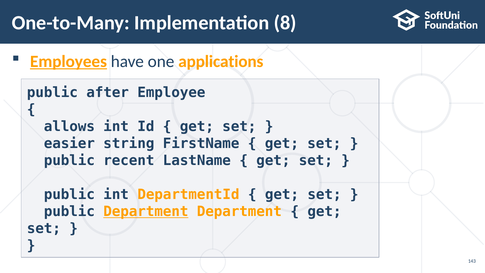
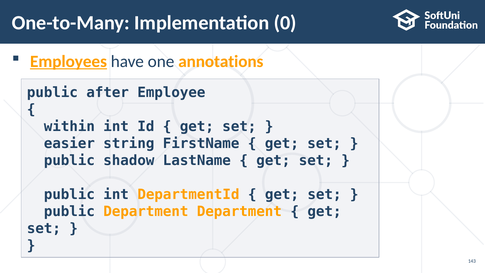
8: 8 -> 0
applications: applications -> annotations
allows: allows -> within
recent: recent -> shadow
Department at (146, 212) underline: present -> none
